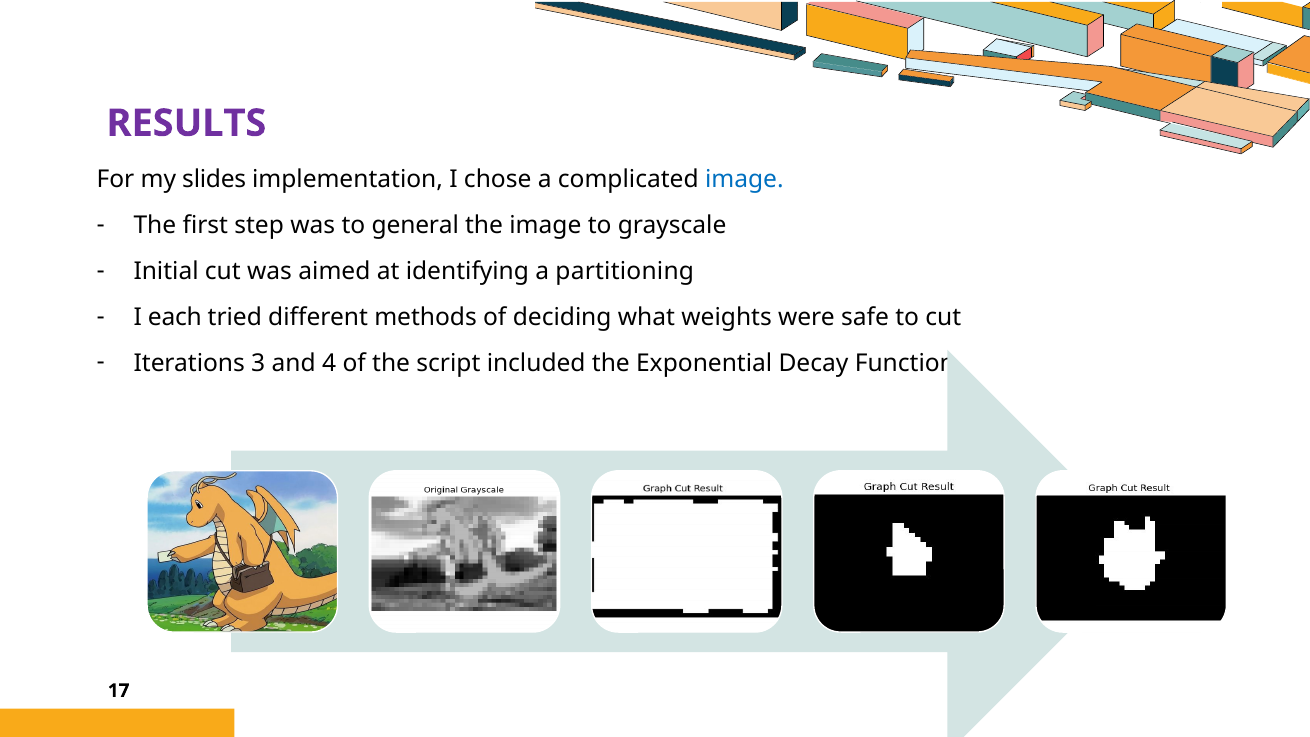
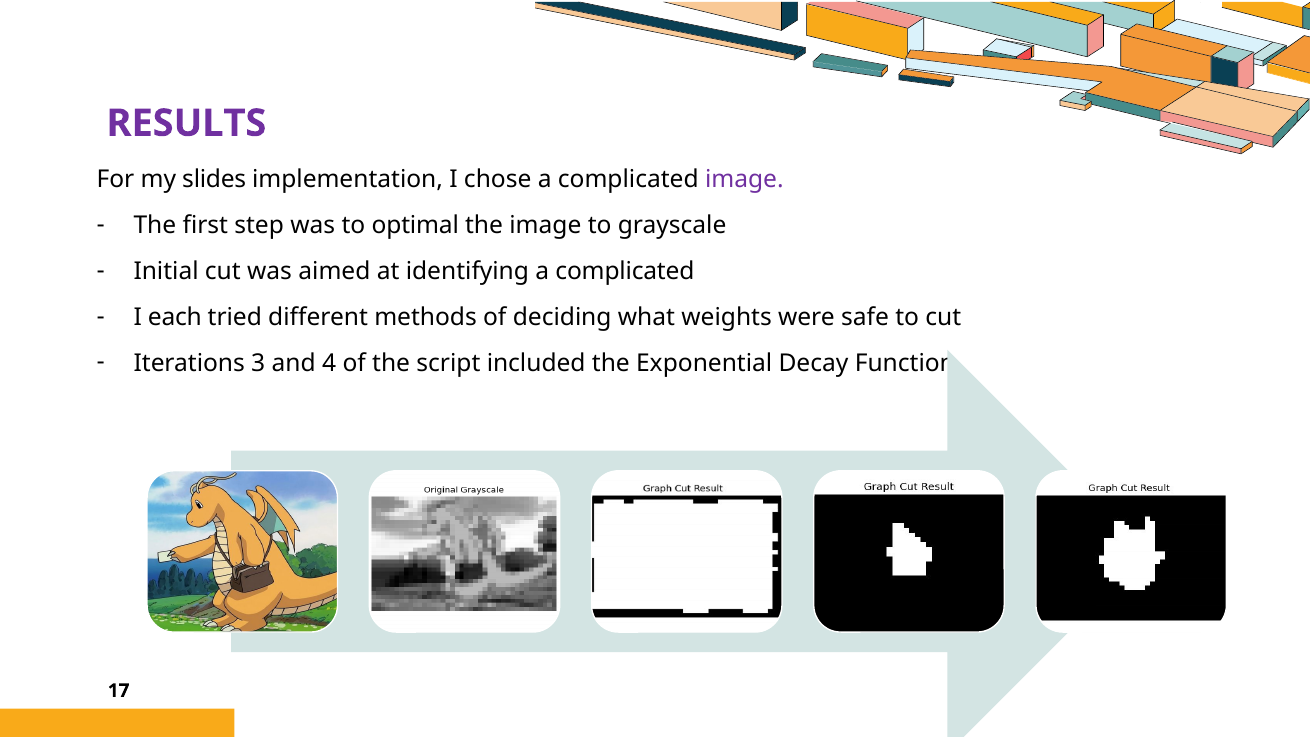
image at (744, 180) colour: blue -> purple
general: general -> optimal
identifying a partitioning: partitioning -> complicated
